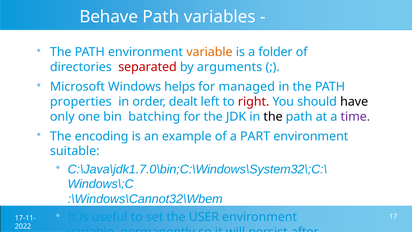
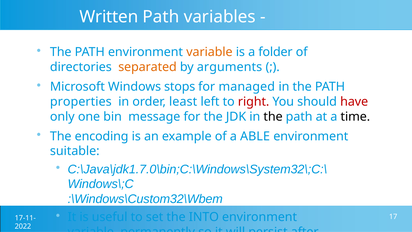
Behave: Behave -> Written
separated colour: red -> orange
helps: helps -> stops
dealt: dealt -> least
have colour: black -> red
batching: batching -> message
time colour: purple -> black
PART: PART -> ABLE
:\Windows\Cannot32\Wbem: :\Windows\Cannot32\Wbem -> :\Windows\Custom32\Wbem
USER: USER -> INTO
